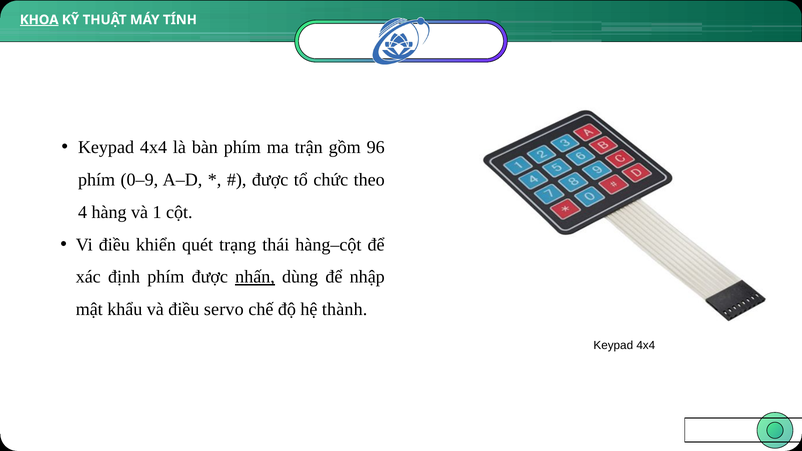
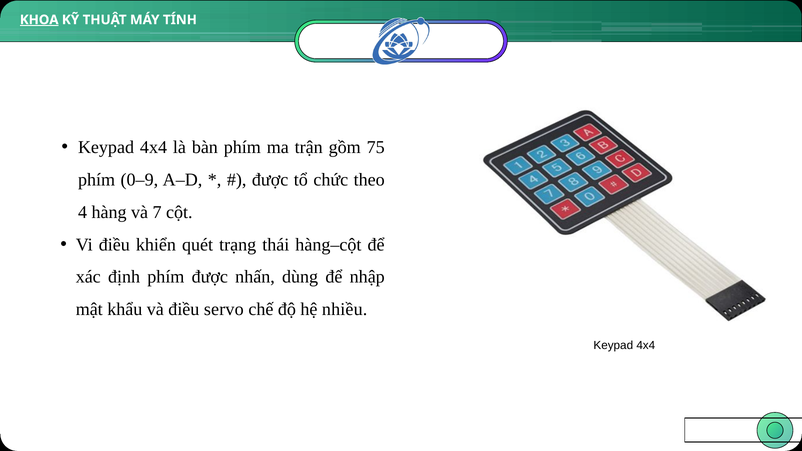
96: 96 -> 75
1: 1 -> 7
nhấn underline: present -> none
thành: thành -> nhiều
